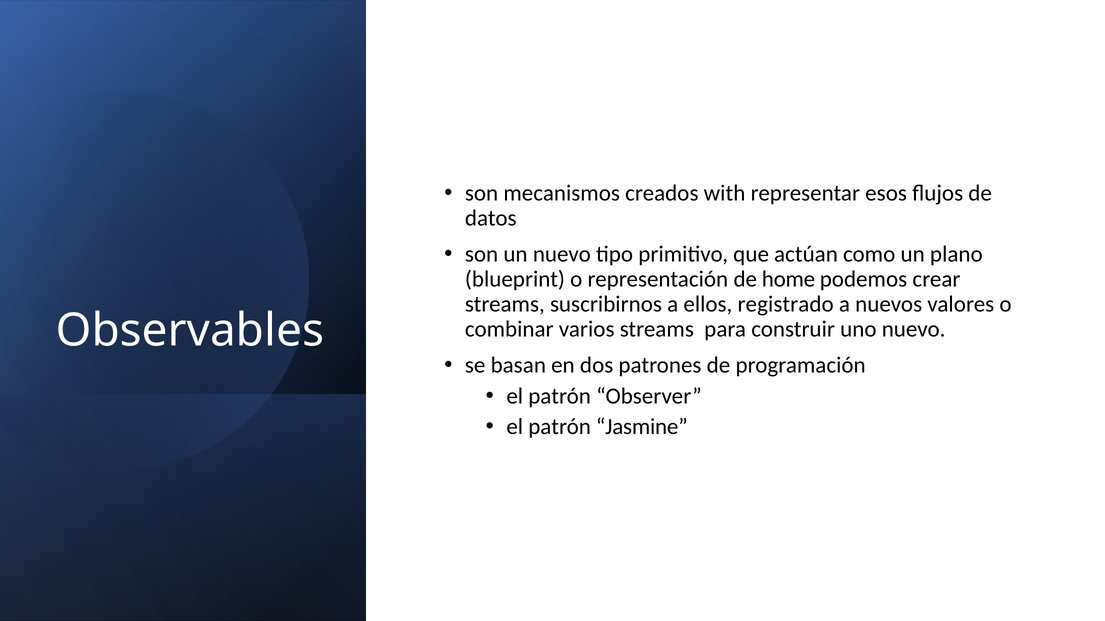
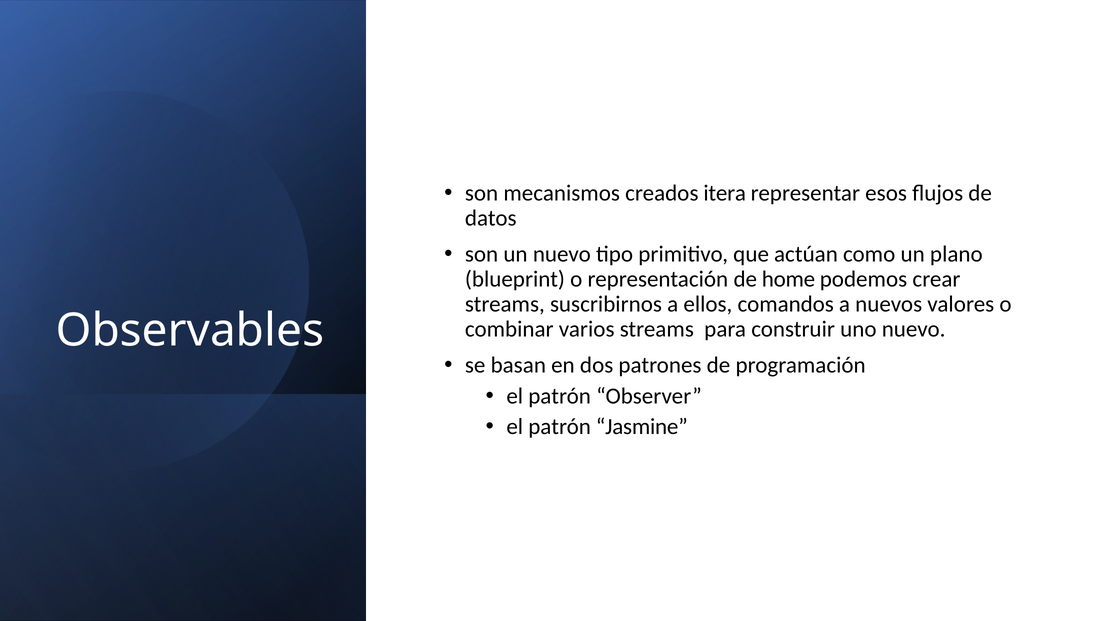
with: with -> itera
registrado: registrado -> comandos
